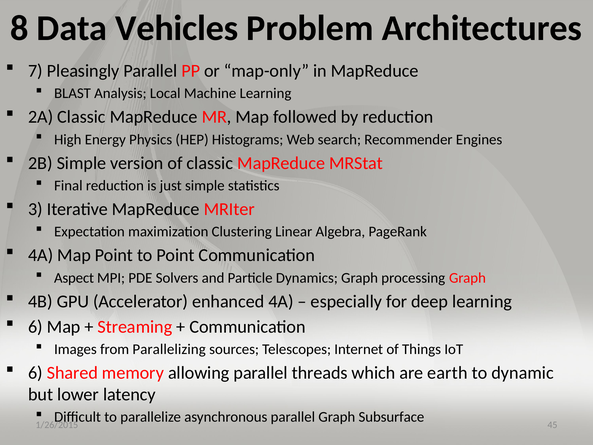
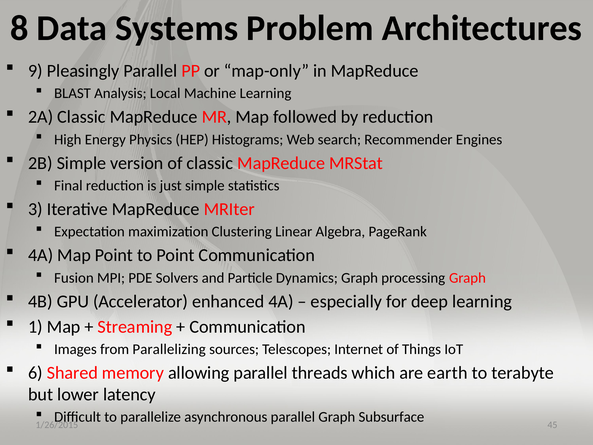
Vehicles: Vehicles -> Systems
7: 7 -> 9
Aspect: Aspect -> Fusion
6 at (35, 327): 6 -> 1
dynamic: dynamic -> terabyte
